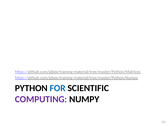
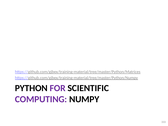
FOR colour: blue -> purple
